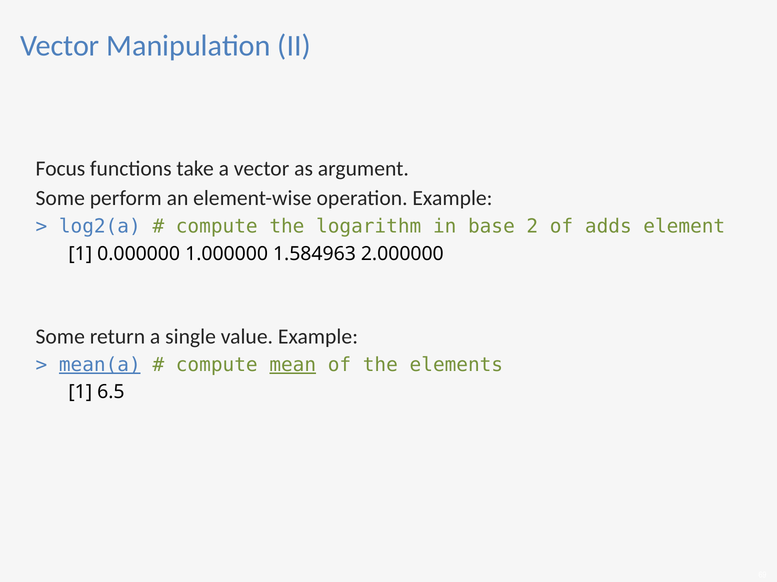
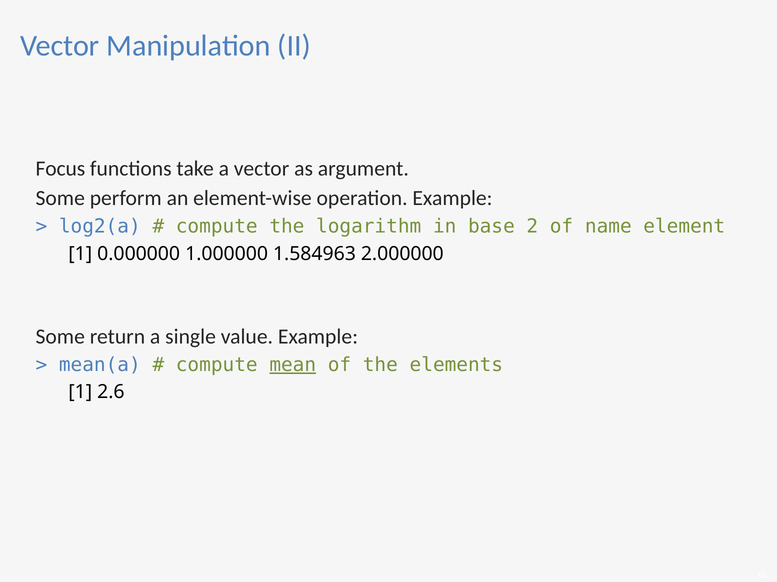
adds: adds -> name
mean(a underline: present -> none
6.5: 6.5 -> 2.6
